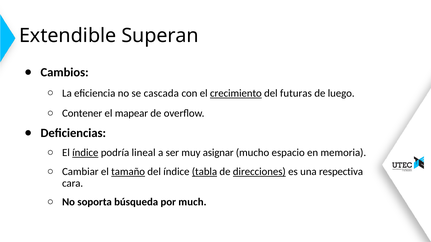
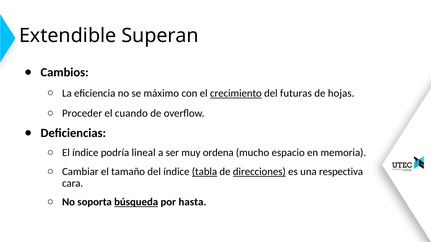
cascada: cascada -> máximo
luego: luego -> hojas
Contener: Contener -> Proceder
mapear: mapear -> cuando
índice at (85, 153) underline: present -> none
asignar: asignar -> ordena
tamaño underline: present -> none
búsqueda underline: none -> present
much: much -> hasta
